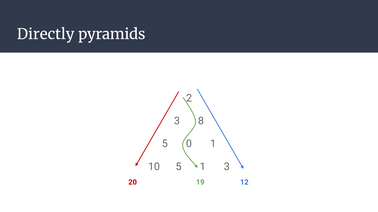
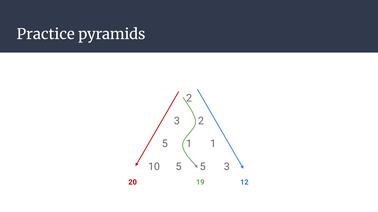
Directly: Directly -> Practice
3 8: 8 -> 2
5 0: 0 -> 1
5 1: 1 -> 5
